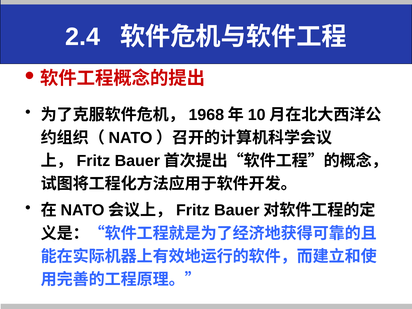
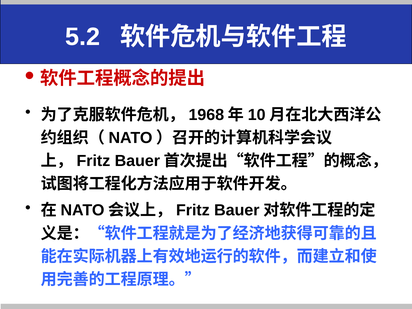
2.4: 2.4 -> 5.2
